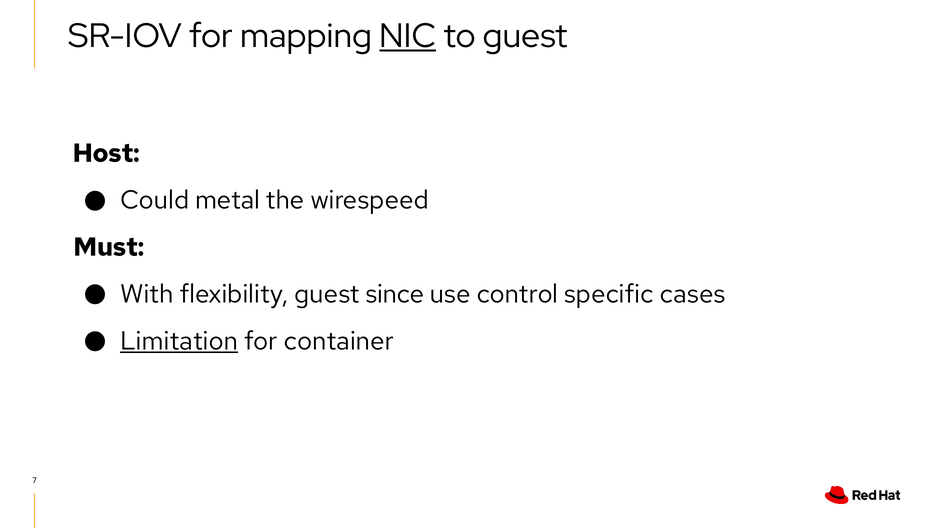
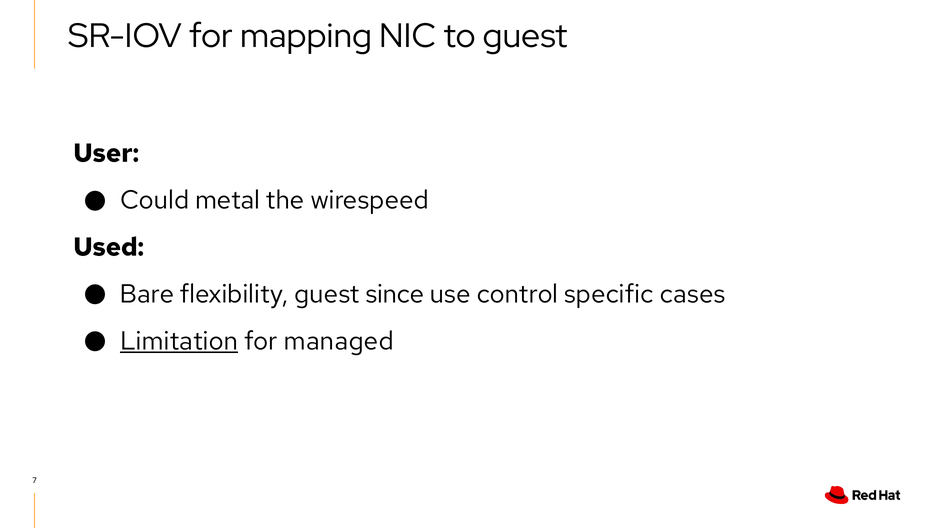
NIC underline: present -> none
Host: Host -> User
Must: Must -> Used
With: With -> Bare
container: container -> managed
